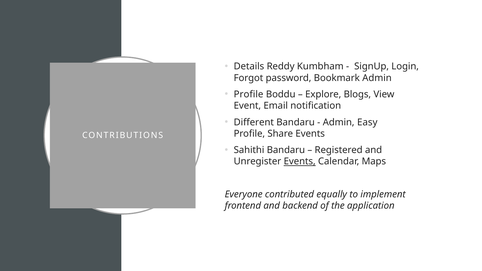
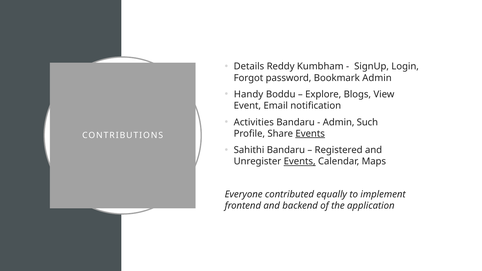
Profile at (249, 94): Profile -> Handy
Different: Different -> Activities
Easy: Easy -> Such
Events at (310, 134) underline: none -> present
